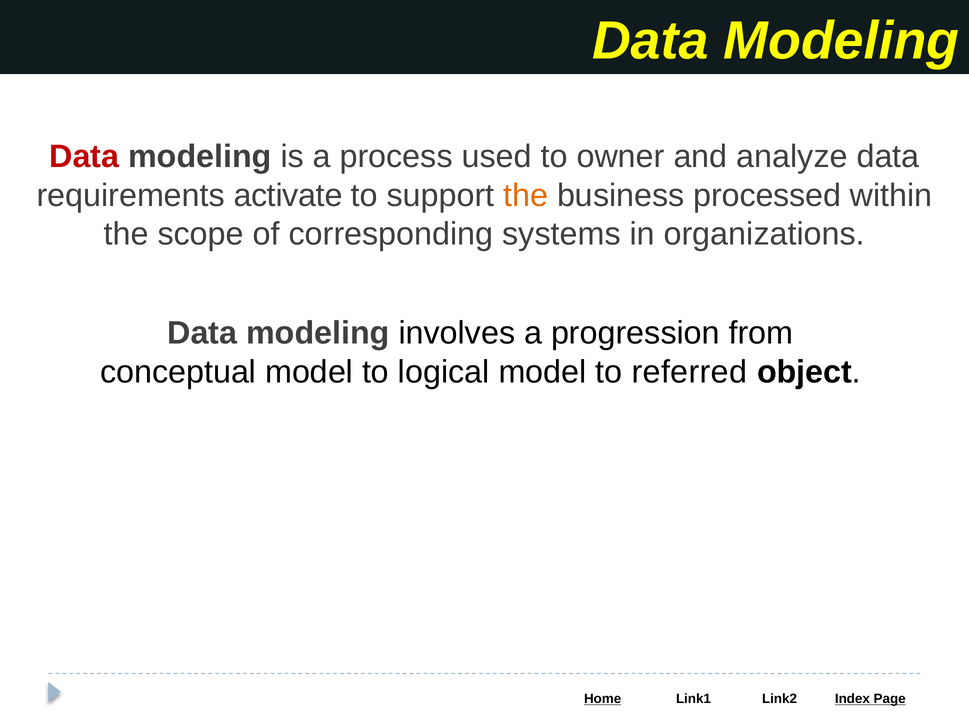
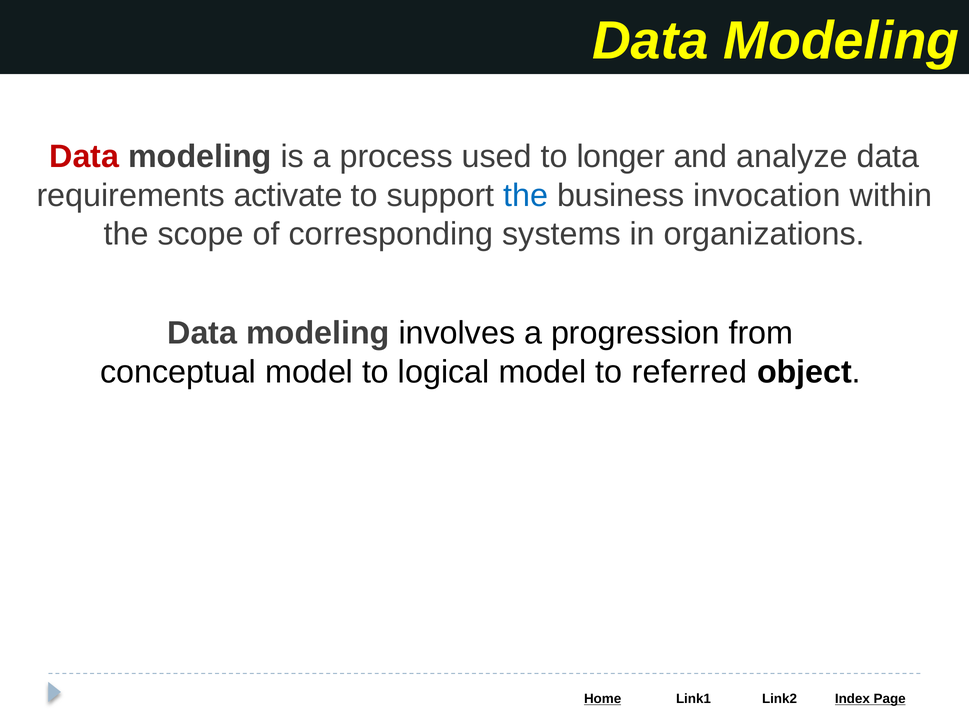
owner: owner -> longer
the at (526, 195) colour: orange -> blue
processed: processed -> invocation
